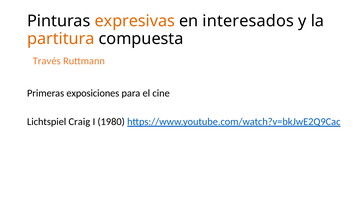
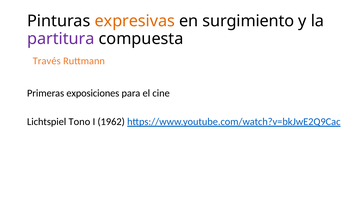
interesados: interesados -> surgimiento
partitura colour: orange -> purple
Craig: Craig -> Tono
1980: 1980 -> 1962
